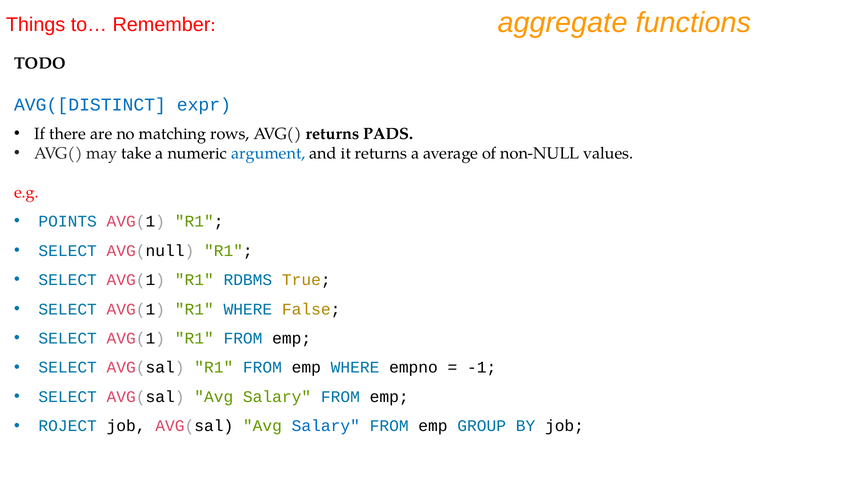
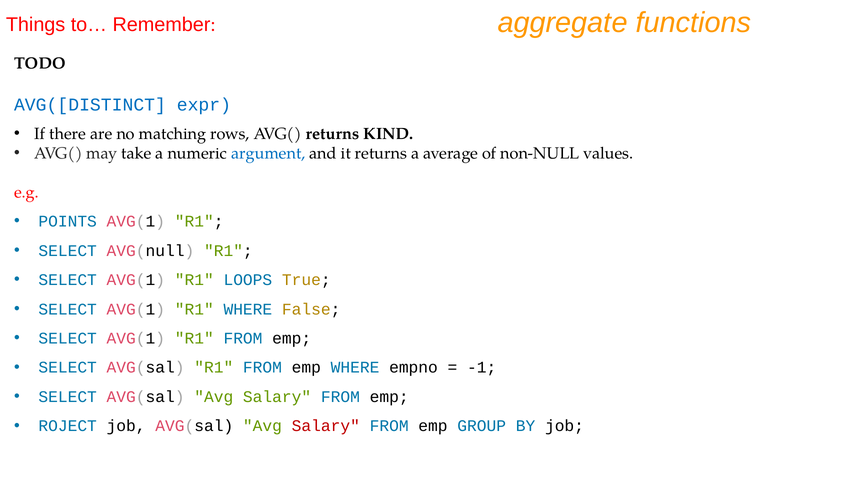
PADS: PADS -> KIND
RDBMS: RDBMS -> LOOPS
Salary at (326, 426) colour: blue -> red
